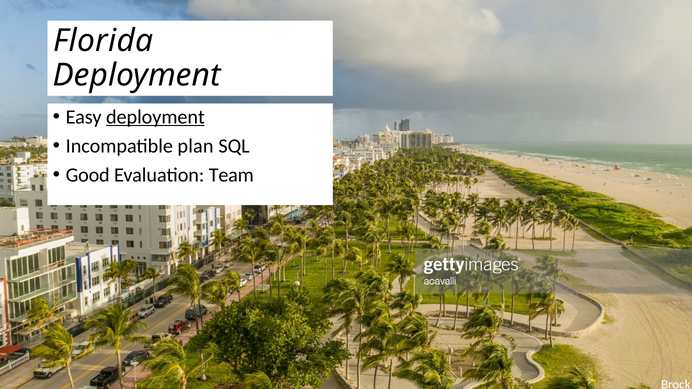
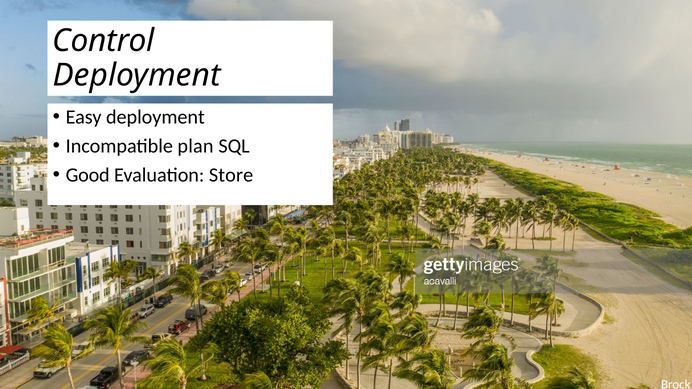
Florida: Florida -> Control
deployment at (155, 117) underline: present -> none
Team: Team -> Store
